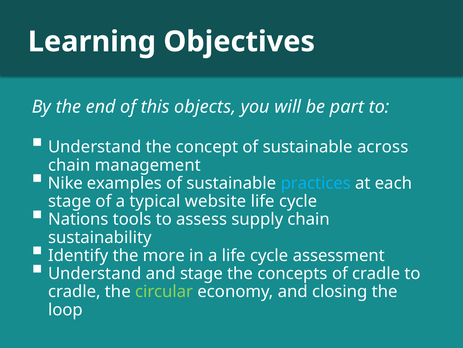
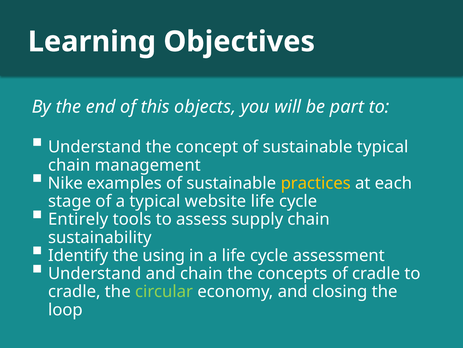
sustainable across: across -> typical
practices colour: light blue -> yellow
Nations: Nations -> Entirely
more: more -> using
and stage: stage -> chain
